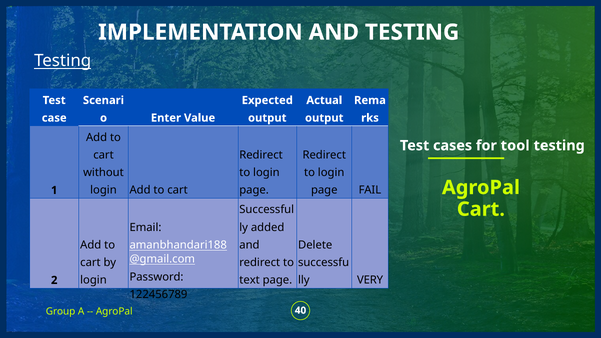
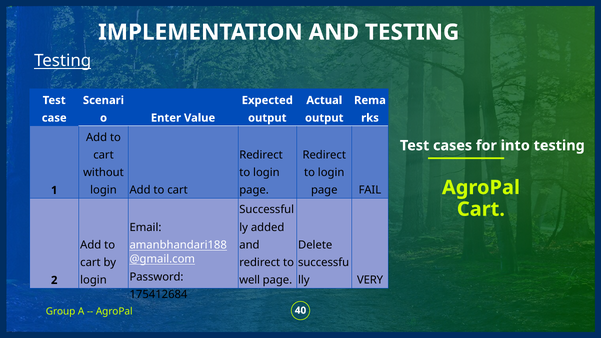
tool: tool -> into
text: text -> well
122456789: 122456789 -> 175412684
